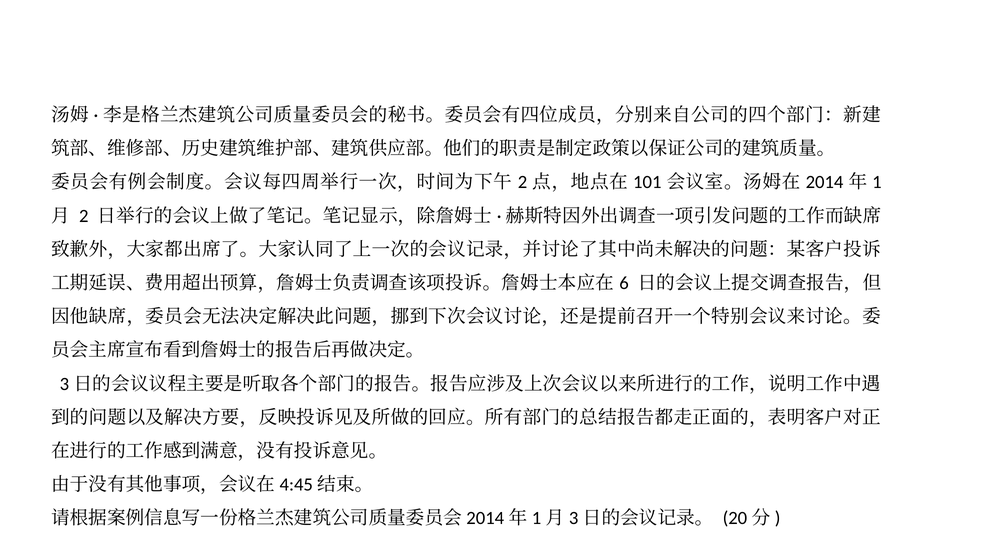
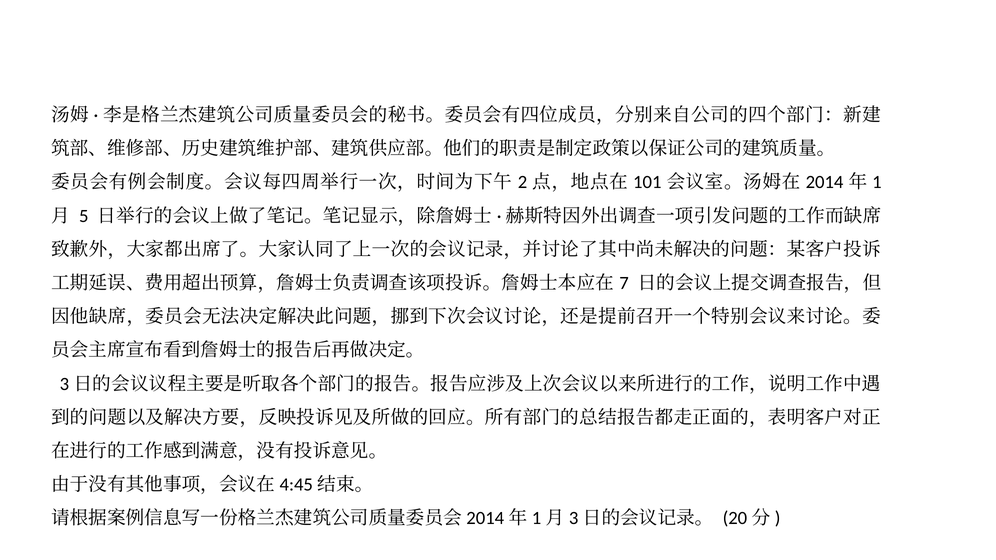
2 at (84, 216): 2 -> 5
6: 6 -> 7
